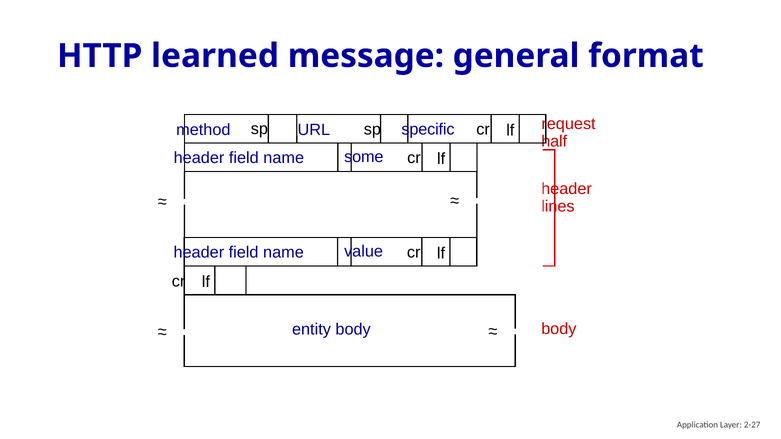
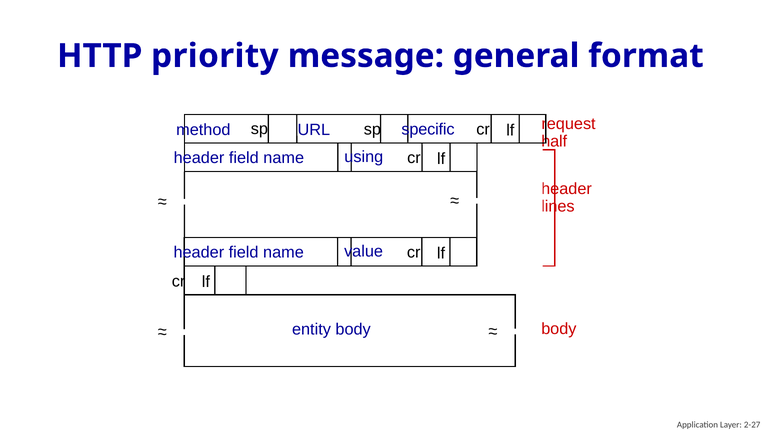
learned: learned -> priority
some: some -> using
